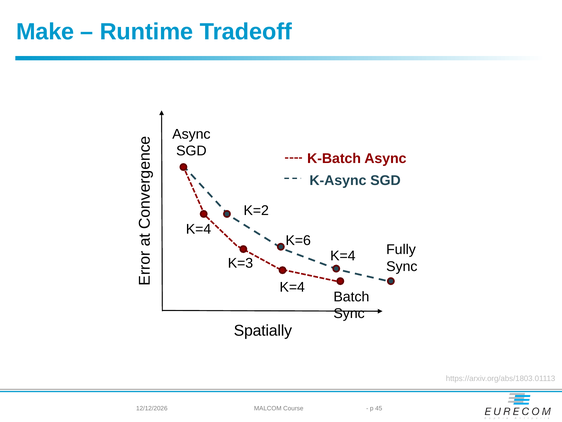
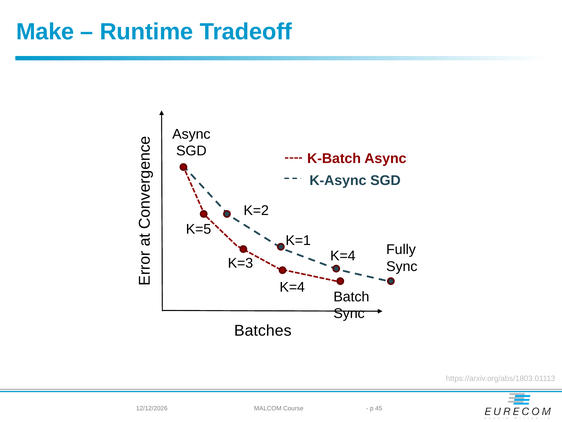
K=4 at (199, 229): K=4 -> K=5
K=6: K=6 -> K=1
Spatially: Spatially -> Batches
